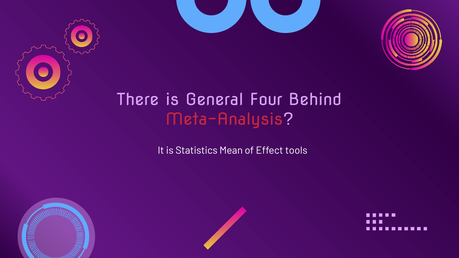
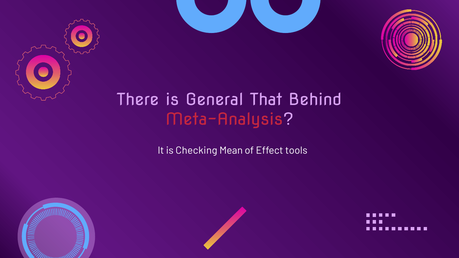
Four: Four -> That
Statistics: Statistics -> Checking
